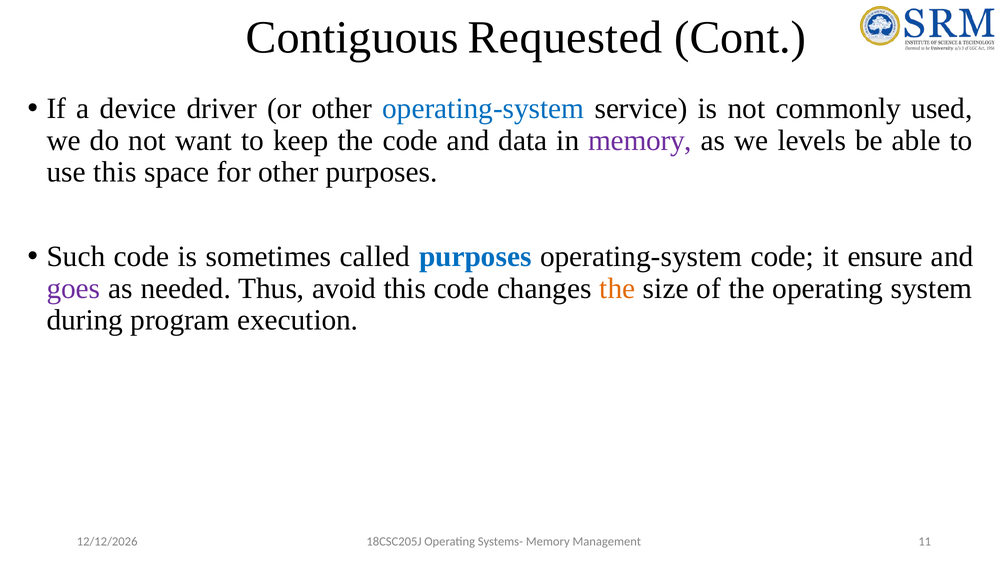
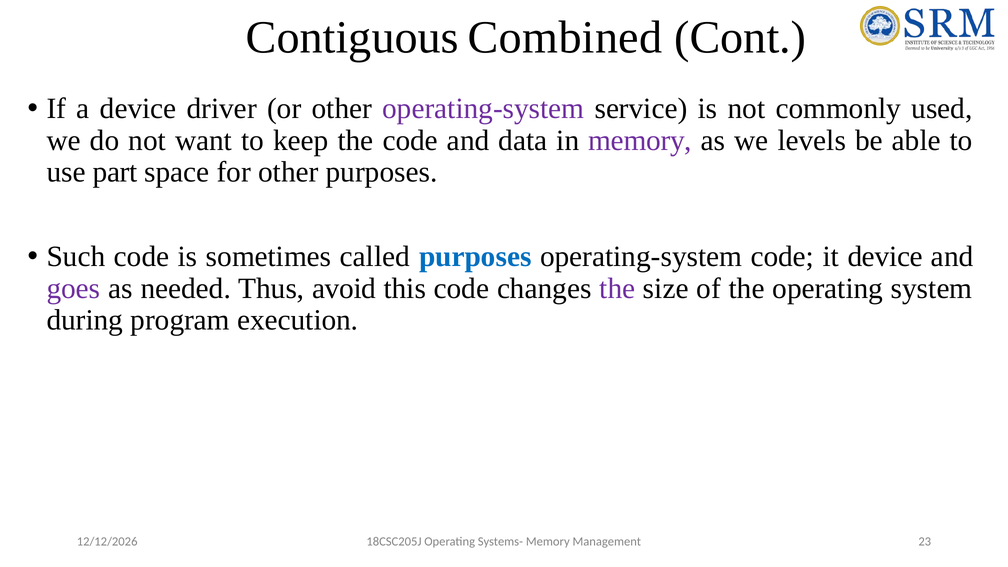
Requested: Requested -> Combined
operating-system at (483, 109) colour: blue -> purple
use this: this -> part
it ensure: ensure -> device
the at (617, 288) colour: orange -> purple
11: 11 -> 23
